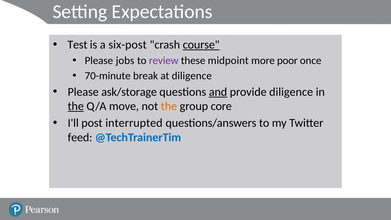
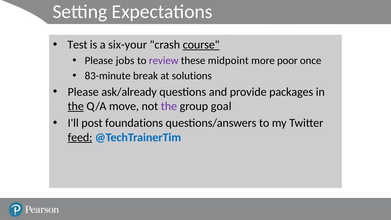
six-post: six-post -> six-your
70-minute: 70-minute -> 83-minute
at diligence: diligence -> solutions
ask/storage: ask/storage -> ask/already
and underline: present -> none
provide diligence: diligence -> packages
the at (169, 106) colour: orange -> purple
core: core -> goal
interrupted: interrupted -> foundations
feed underline: none -> present
